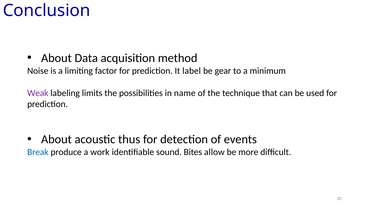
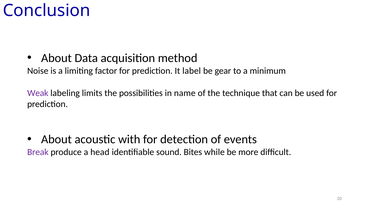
thus: thus -> with
Break colour: blue -> purple
work: work -> head
allow: allow -> while
